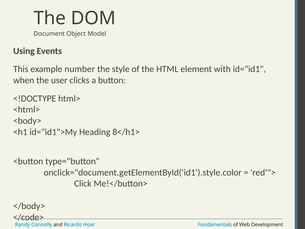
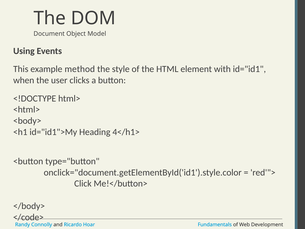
number: number -> method
8</h1>: 8</h1> -> 4</h1>
